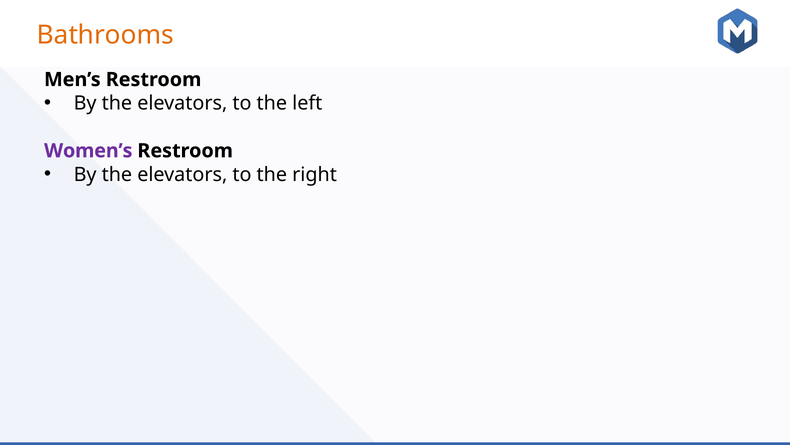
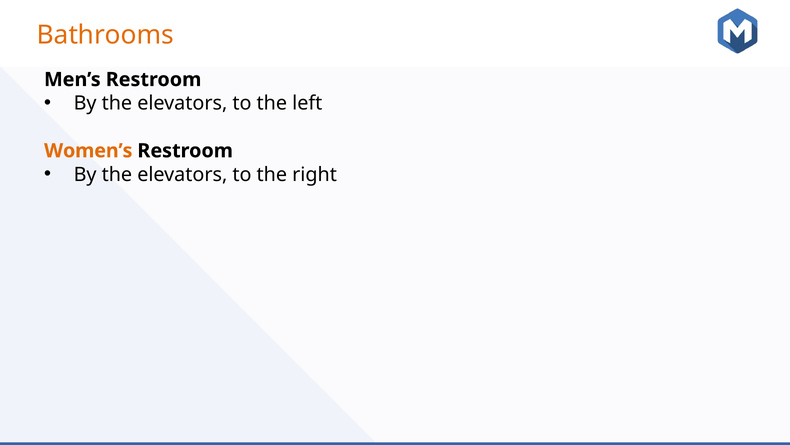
Women’s colour: purple -> orange
